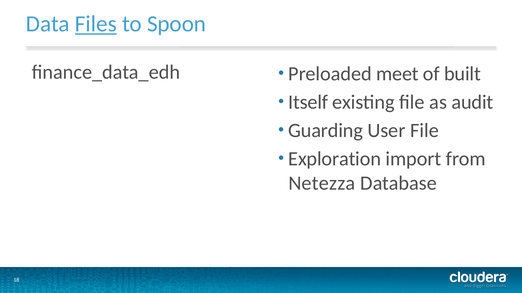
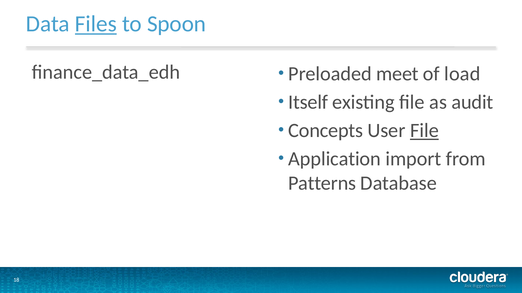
built: built -> load
Guarding: Guarding -> Concepts
File at (424, 131) underline: none -> present
Exploration: Exploration -> Application
Netezza: Netezza -> Patterns
